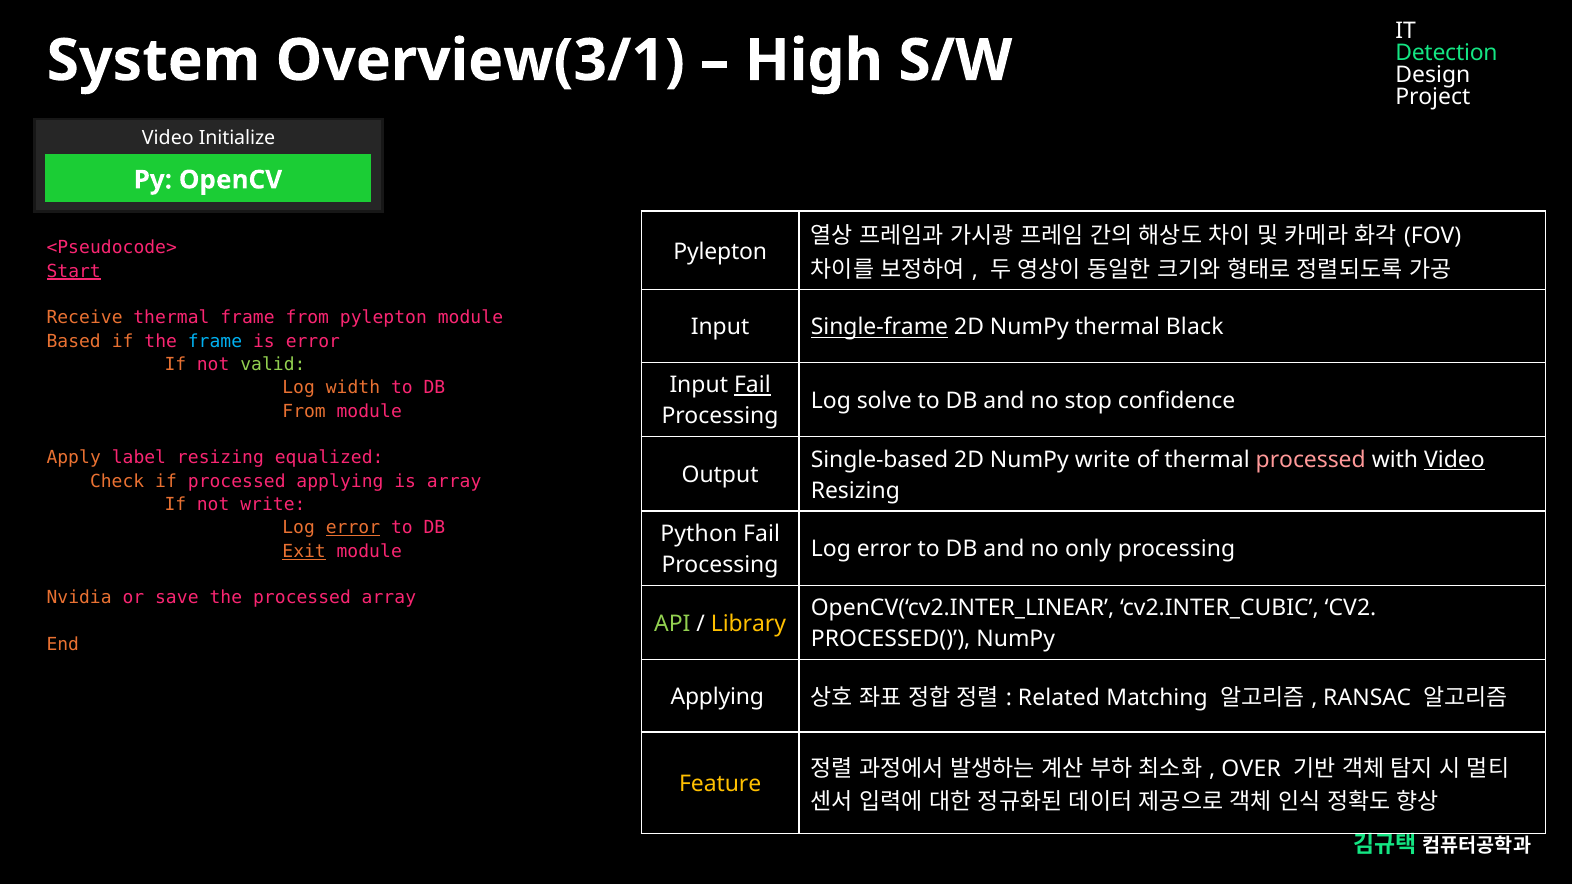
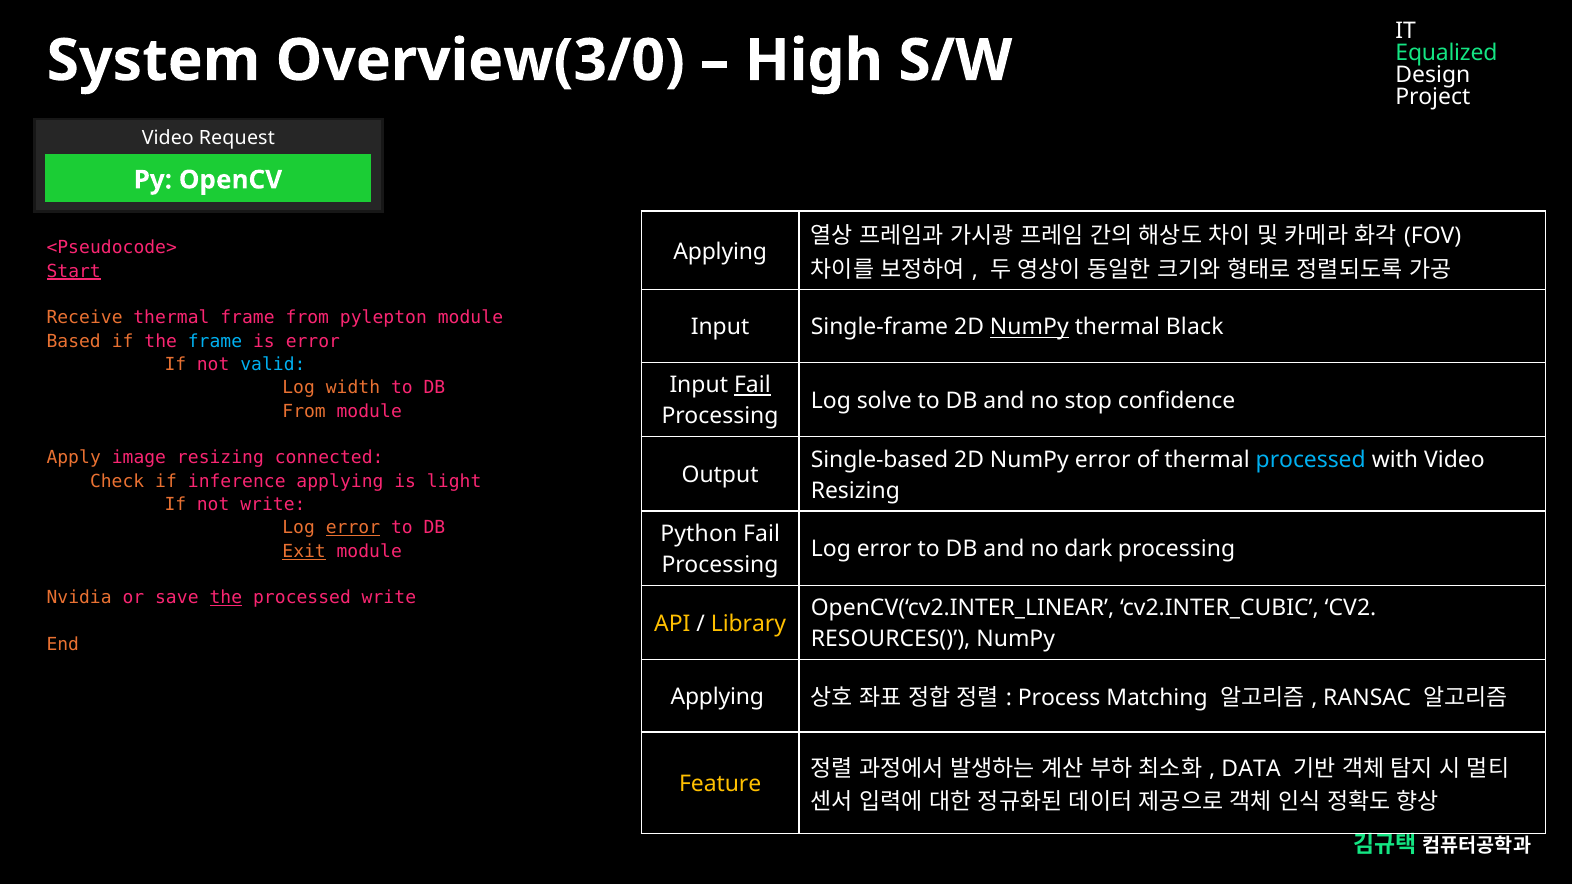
Detection: Detection -> Equalized
Overview(3/1: Overview(3/1 -> Overview(3/0
Initialize: Initialize -> Request
Pylepton at (720, 252): Pylepton -> Applying
Single-frame underline: present -> none
NumPy at (1029, 327) underline: none -> present
valid colour: light green -> light blue
label: label -> image
equalized: equalized -> connected
NumPy write: write -> error
processed at (1311, 460) colour: pink -> light blue
Video at (1454, 460) underline: present -> none
if processed: processed -> inference
is array: array -> light
only: only -> dark
the at (226, 598) underline: none -> present
processed array: array -> write
API colour: light green -> yellow
PROCESSED(: PROCESSED( -> RESOURCES(
Related: Related -> Process
OVER: OVER -> DATA
